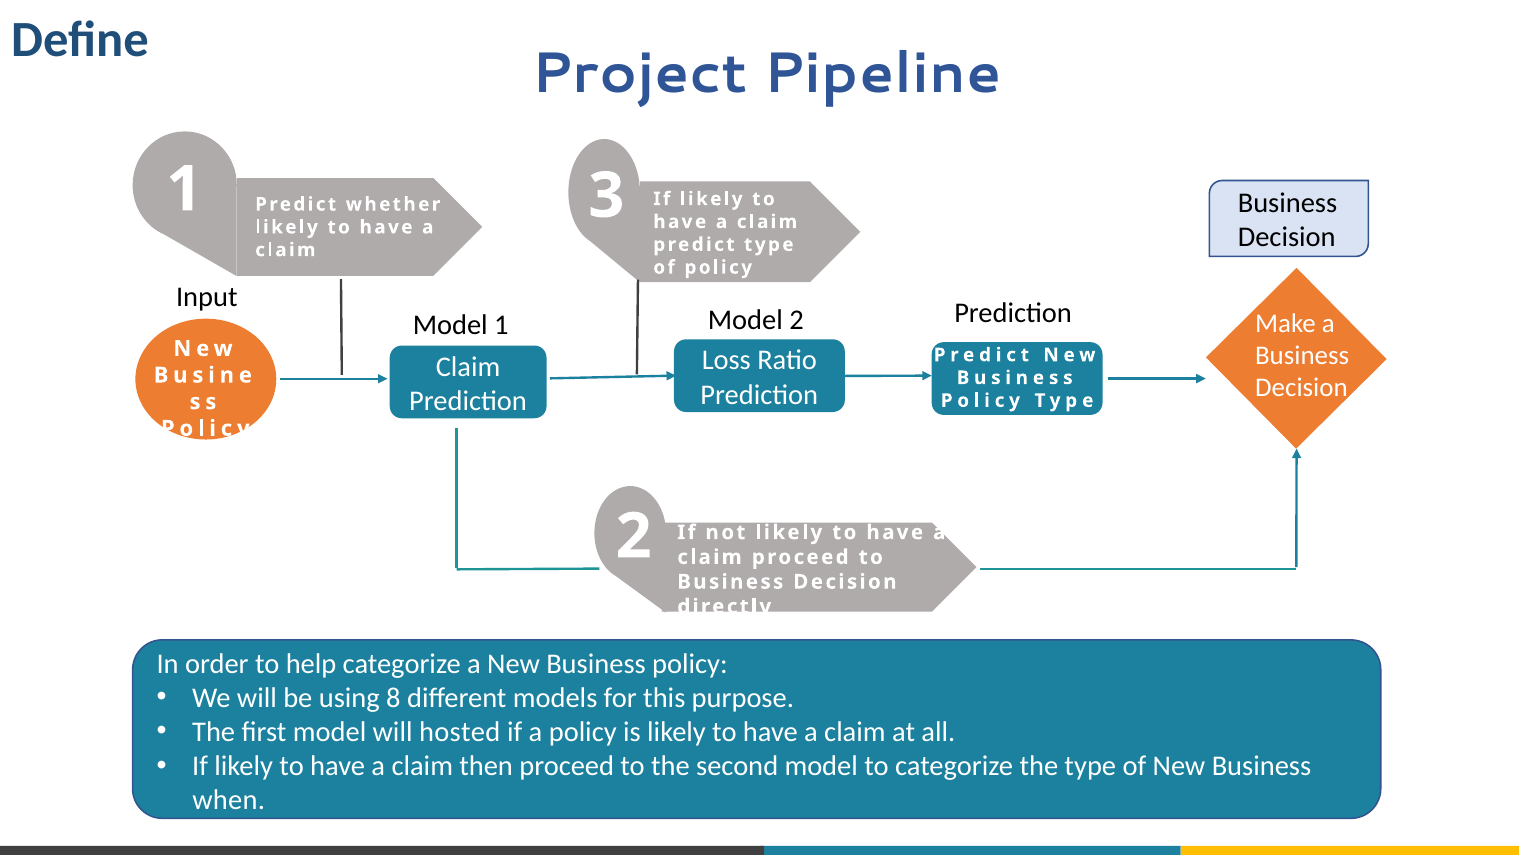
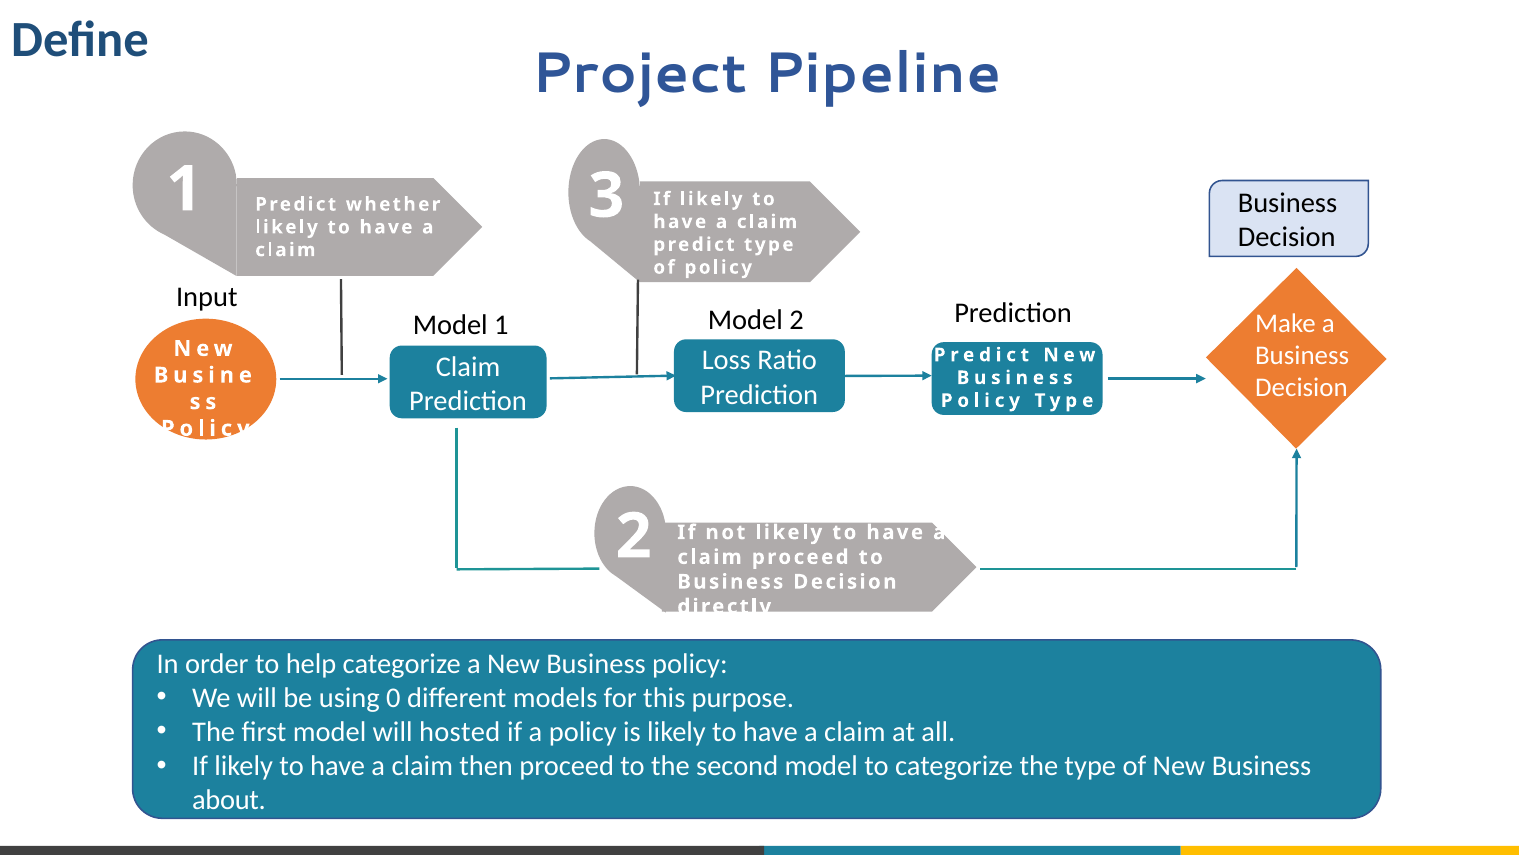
8: 8 -> 0
when: when -> about
